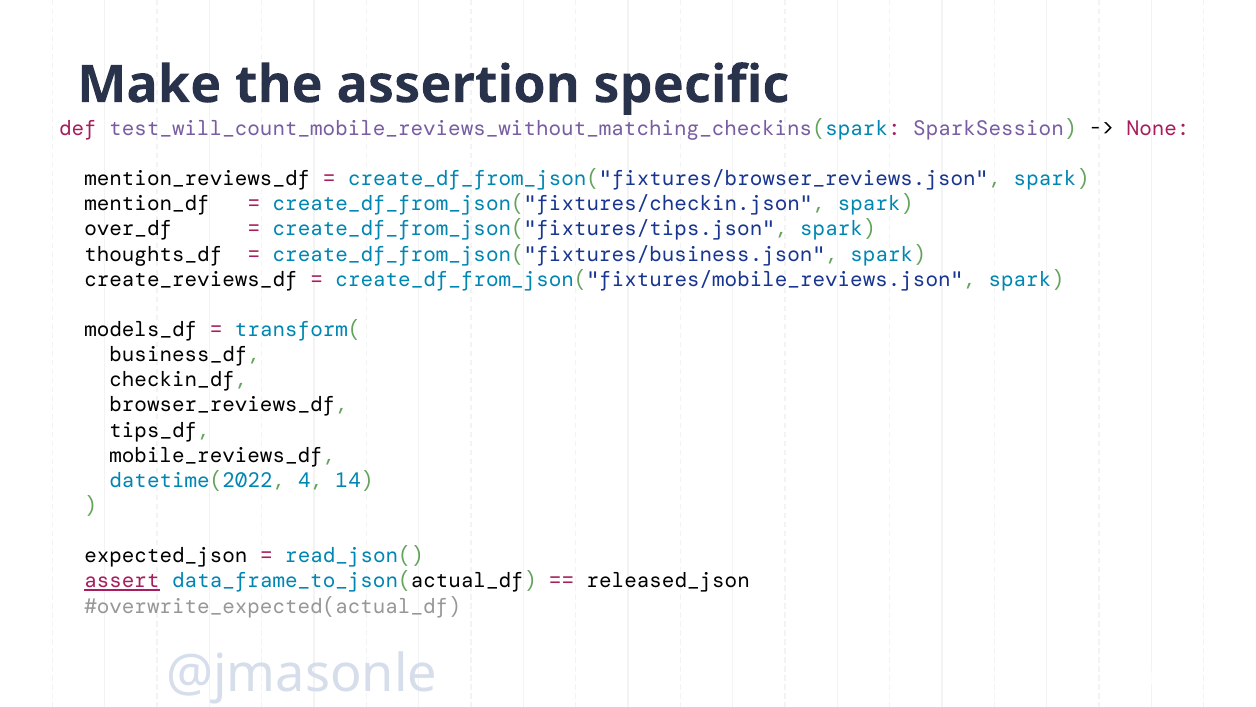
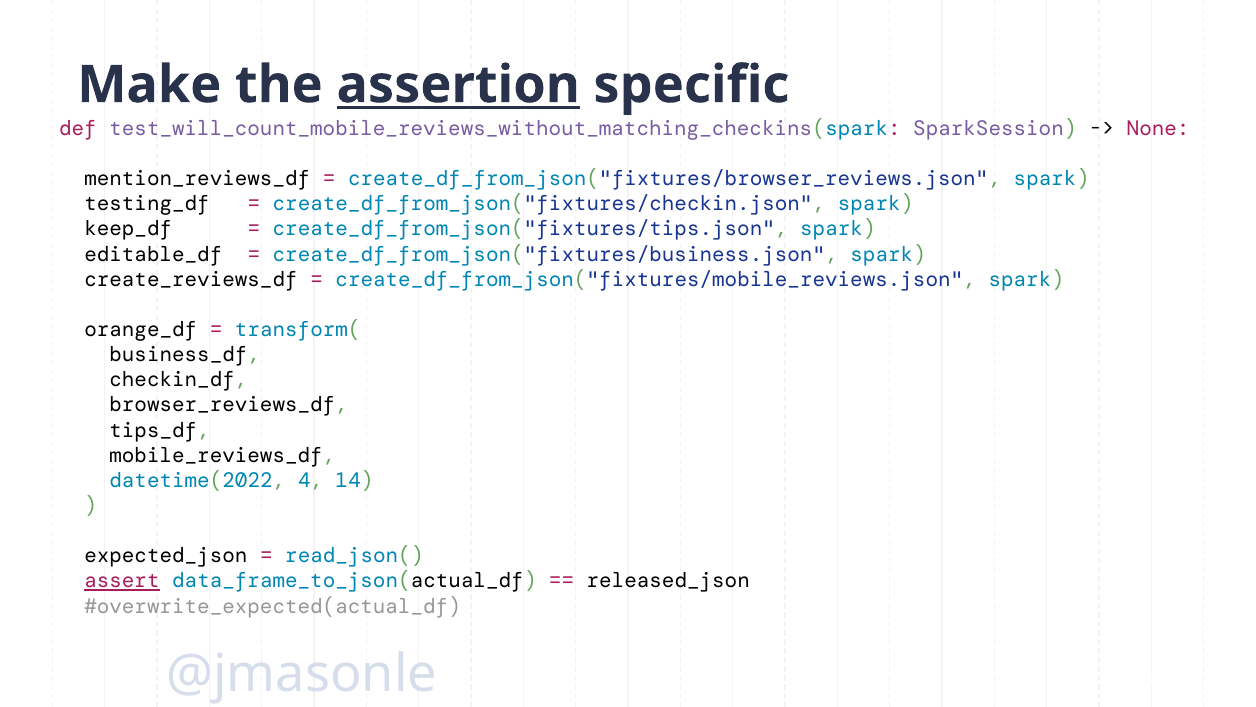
assertion underline: none -> present
mention_df: mention_df -> testing_df
over_df: over_df -> keep_df
thoughts_df: thoughts_df -> editable_df
models_df: models_df -> orange_df
